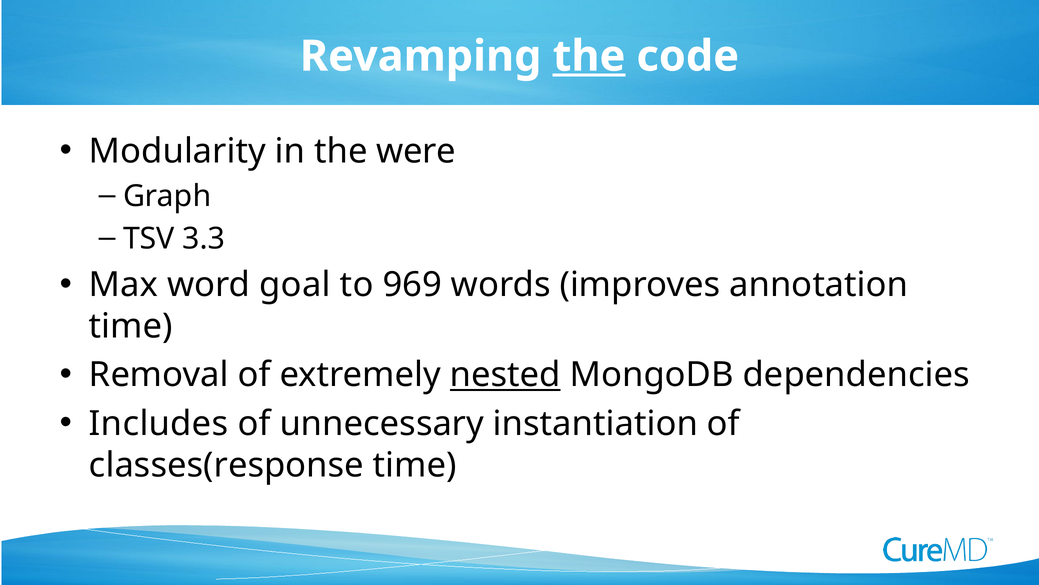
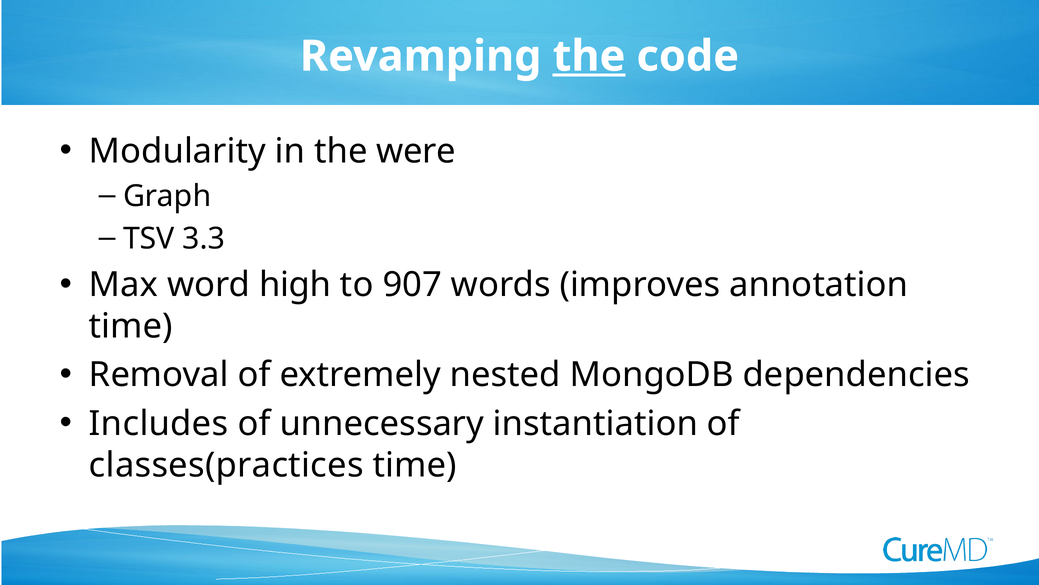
goal: goal -> high
969: 969 -> 907
nested underline: present -> none
classes(response: classes(response -> classes(practices
